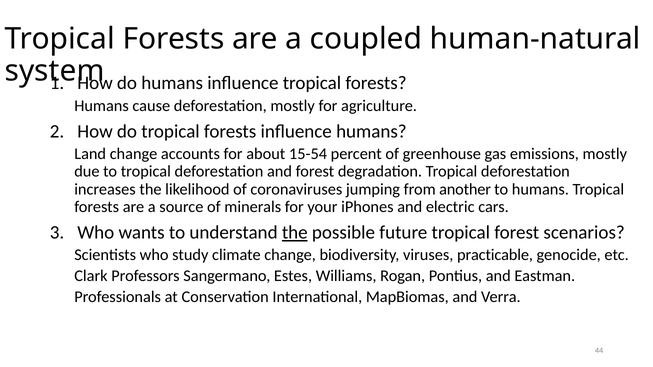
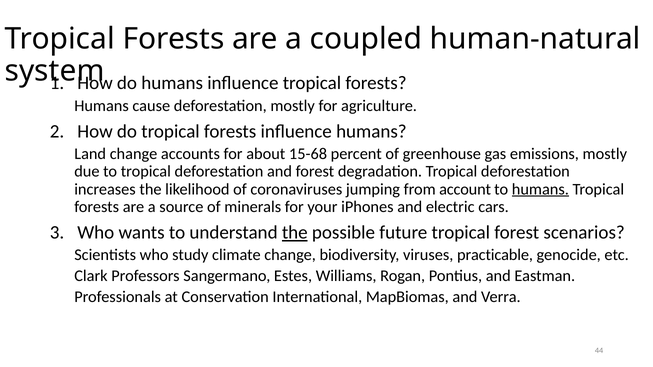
15-54: 15-54 -> 15-68
another: another -> account
humans at (540, 189) underline: none -> present
